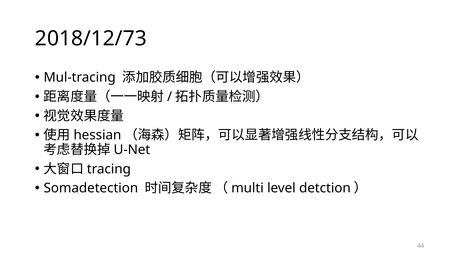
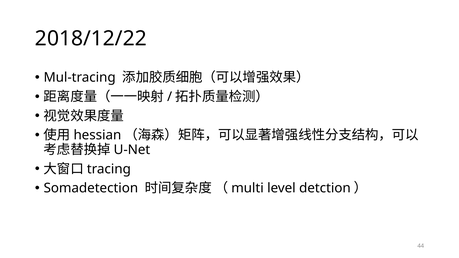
2018/12/73: 2018/12/73 -> 2018/12/22
